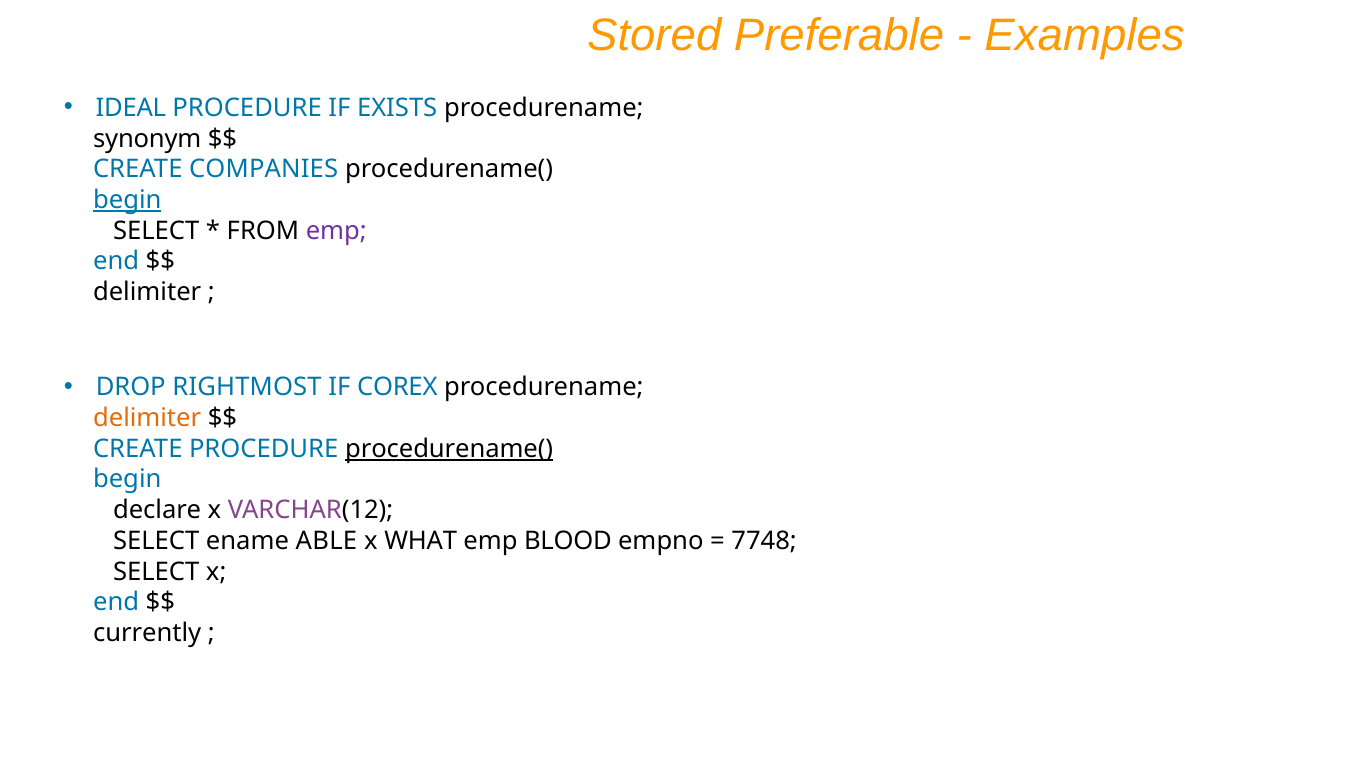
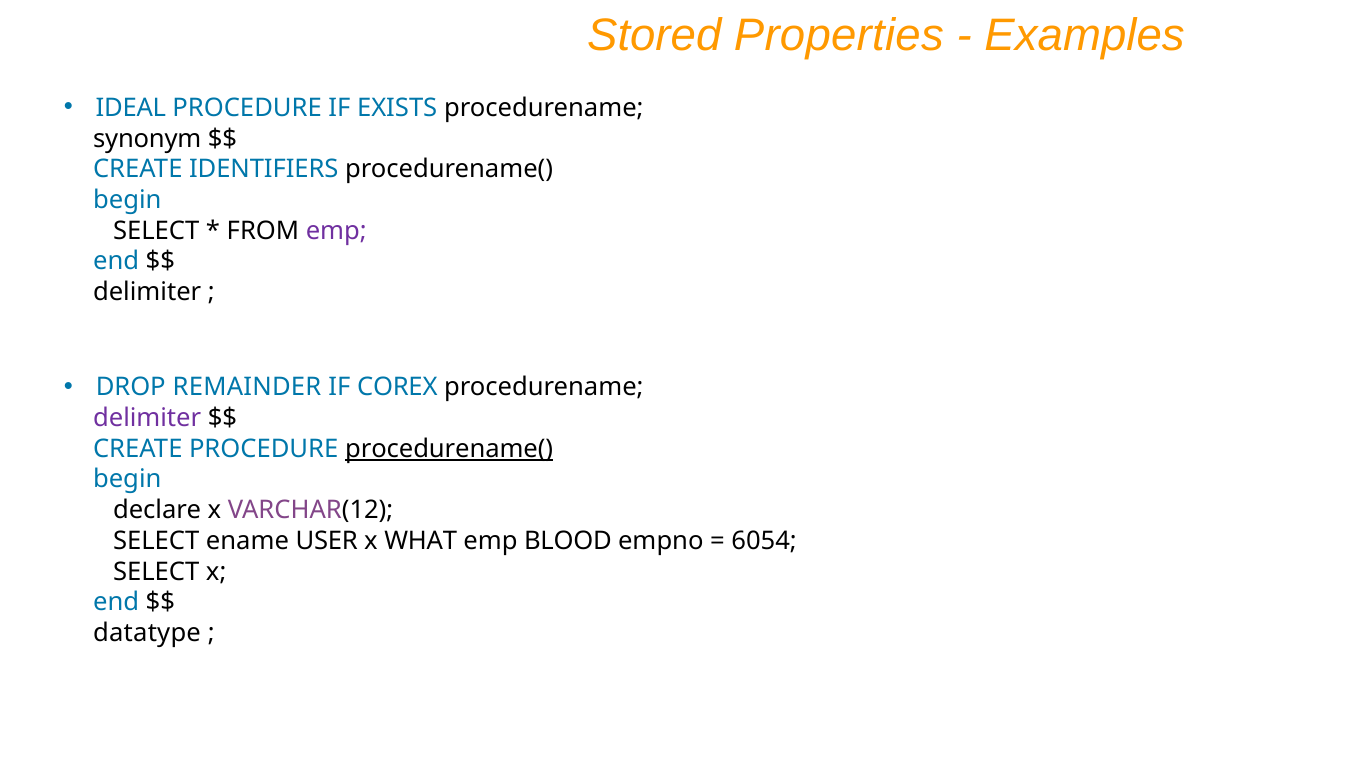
Preferable: Preferable -> Properties
COMPANIES: COMPANIES -> IDENTIFIERS
begin at (127, 200) underline: present -> none
RIGHTMOST: RIGHTMOST -> REMAINDER
delimiter at (147, 418) colour: orange -> purple
ABLE: ABLE -> USER
7748: 7748 -> 6054
currently: currently -> datatype
